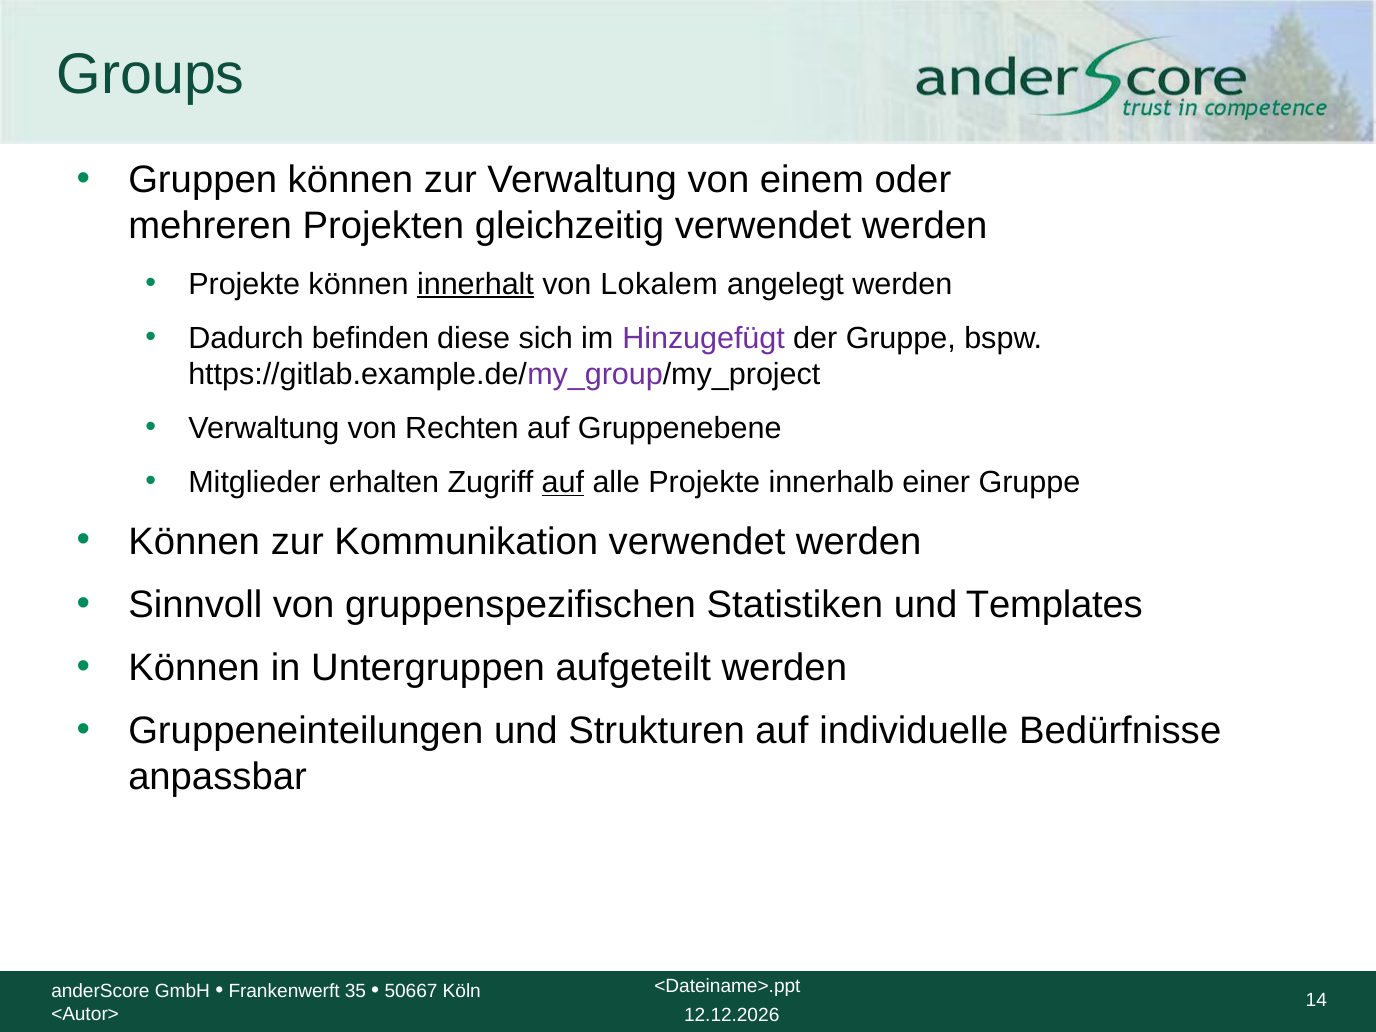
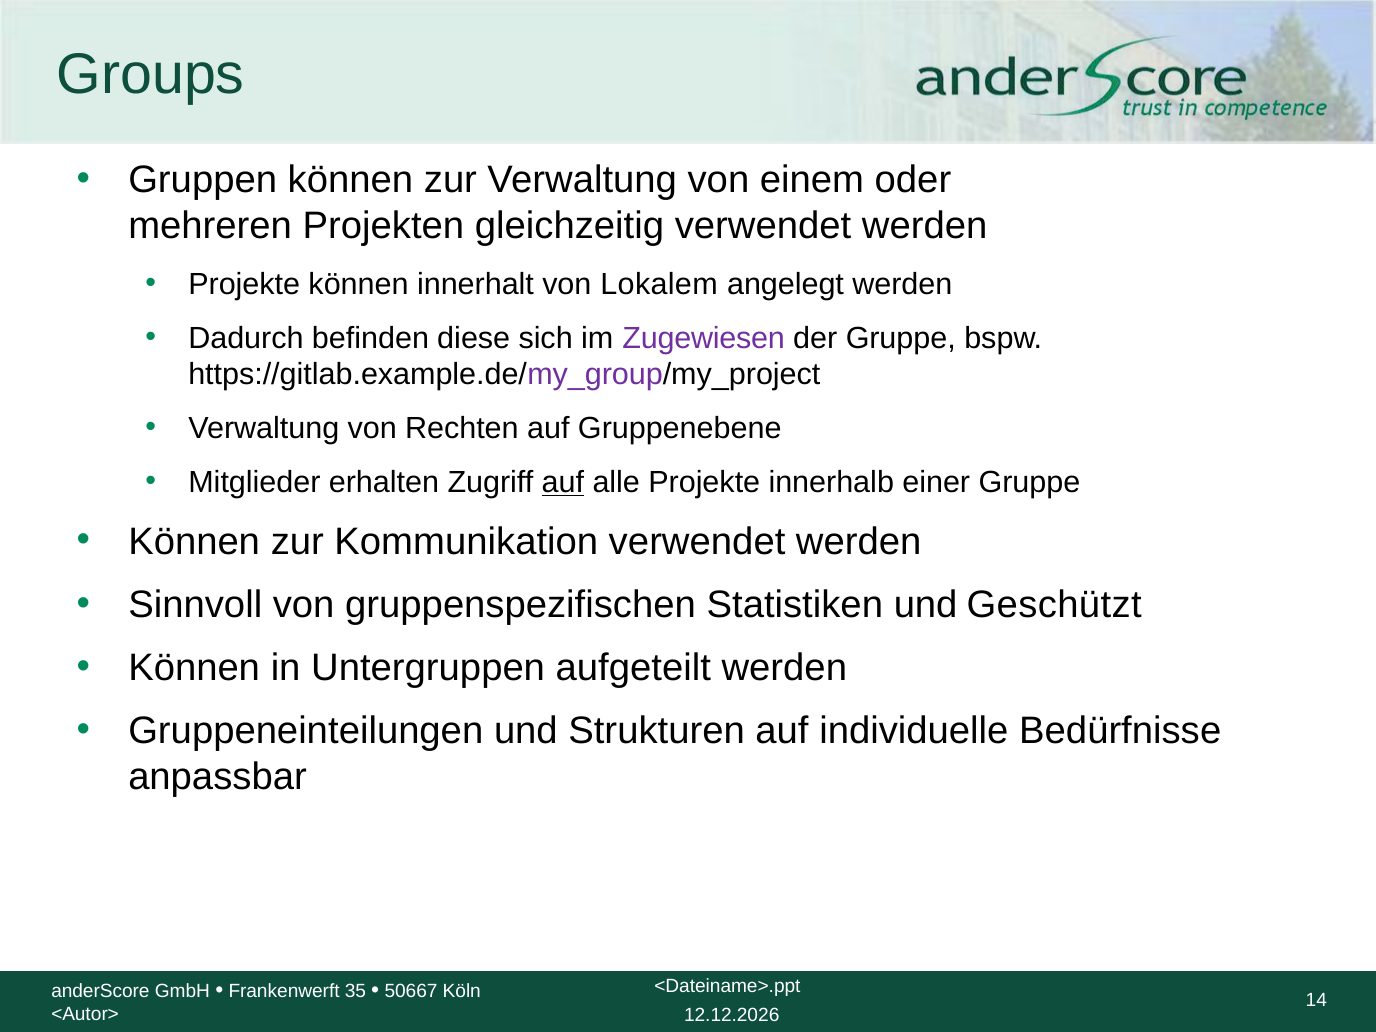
innerhalt underline: present -> none
Hinzugefügt: Hinzugefügt -> Zugewiesen
Templates: Templates -> Geschützt
